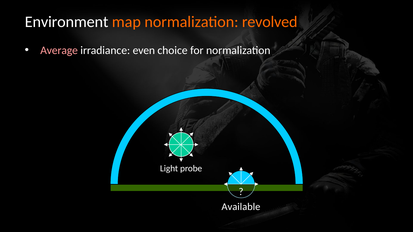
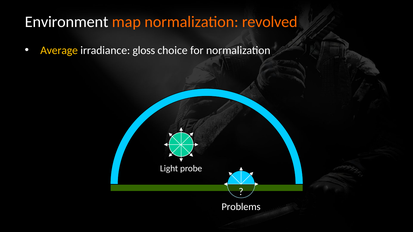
Average colour: pink -> yellow
even: even -> gloss
Available: Available -> Problems
